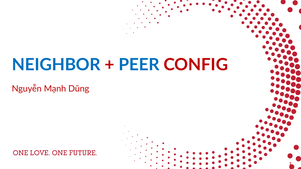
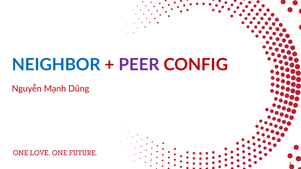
PEER colour: blue -> purple
